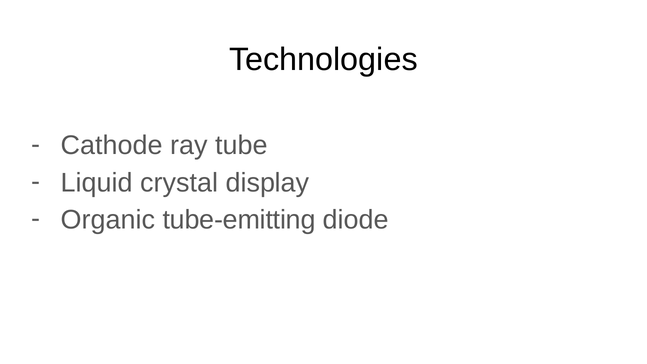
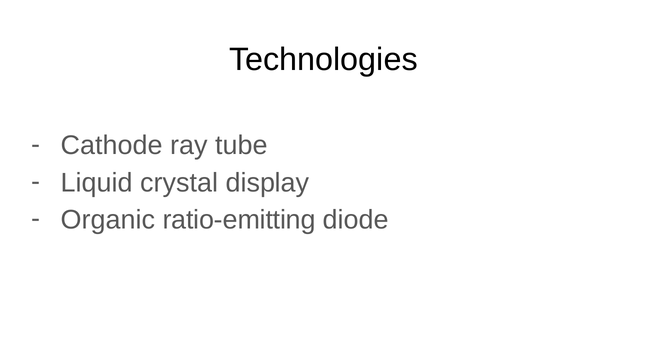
tube-emitting: tube-emitting -> ratio-emitting
